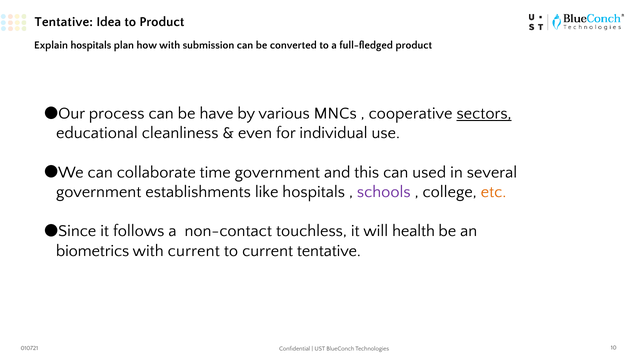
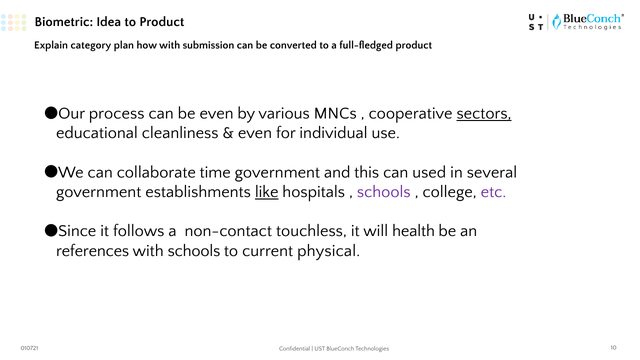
Tentative at (64, 22): Tentative -> Biometric
Explain hospitals: hospitals -> category
be have: have -> even
like underline: none -> present
etc colour: orange -> purple
biometrics: biometrics -> references
with current: current -> schools
current tentative: tentative -> physical
